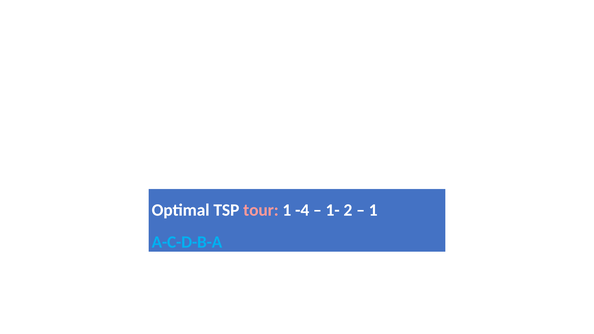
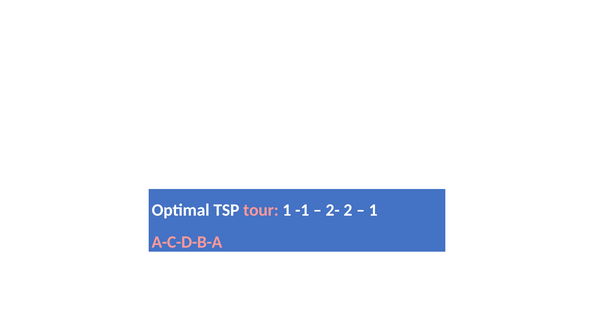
-4: -4 -> -1
1-: 1- -> 2-
A-C-D-B-A colour: light blue -> pink
